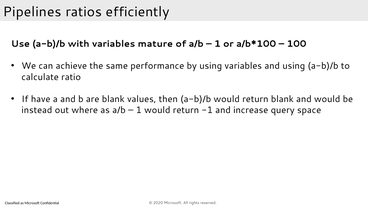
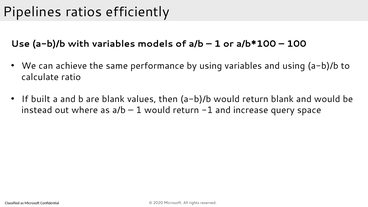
mature: mature -> models
have: have -> built
